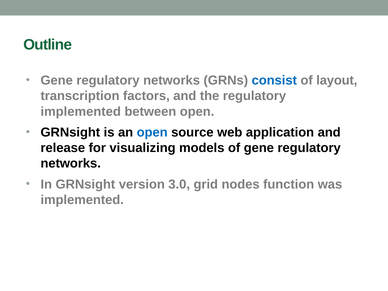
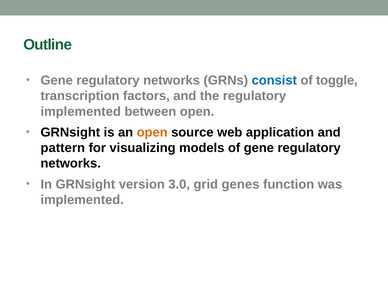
layout: layout -> toggle
open at (152, 132) colour: blue -> orange
release: release -> pattern
nodes: nodes -> genes
